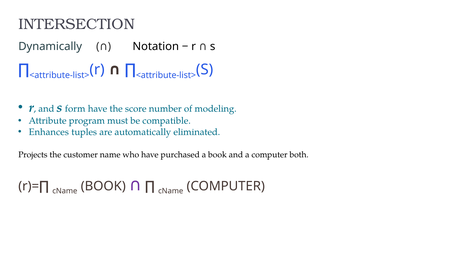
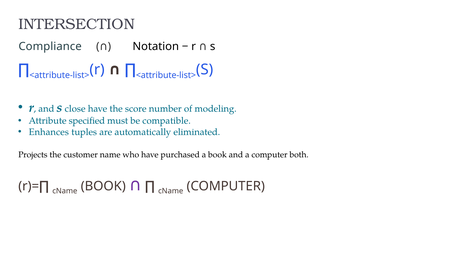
Dynamically: Dynamically -> Compliance
form: form -> close
program: program -> specified
